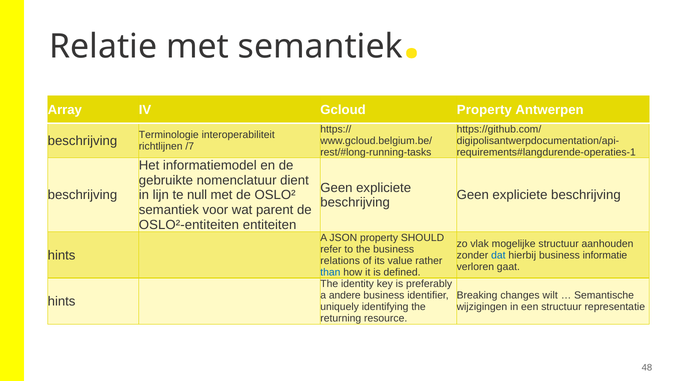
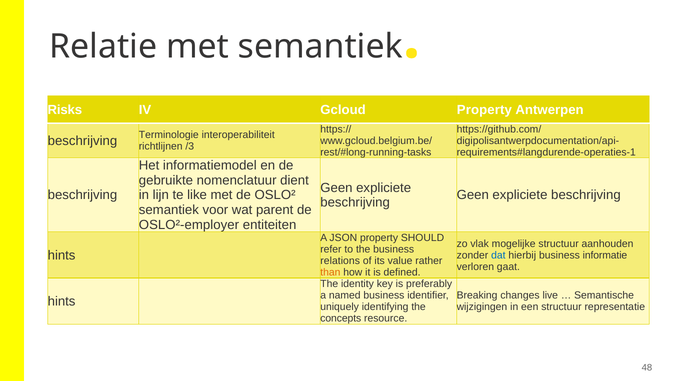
Array: Array -> Risks
/7: /7 -> /3
null: null -> like
OSLO²-entiteiten: OSLO²-entiteiten -> OSLO²-employer
than colour: blue -> orange
andere: andere -> named
wilt: wilt -> live
returning: returning -> concepts
